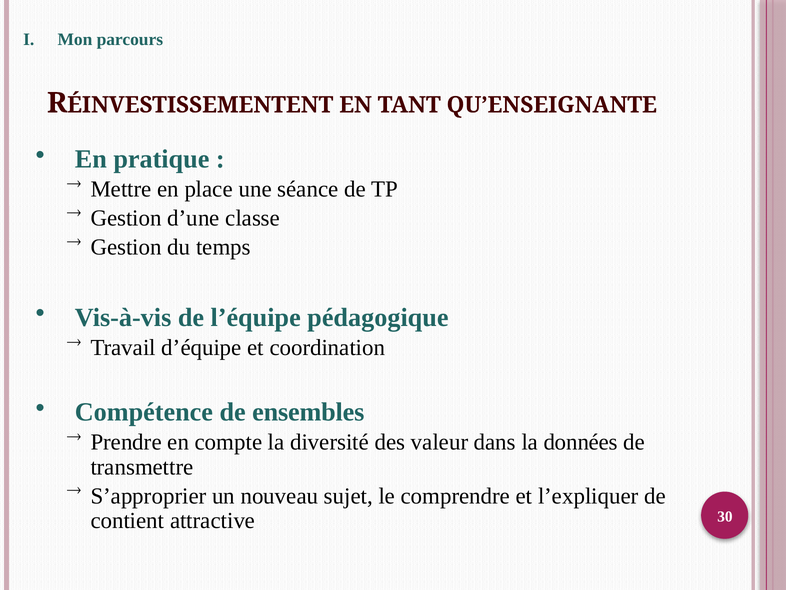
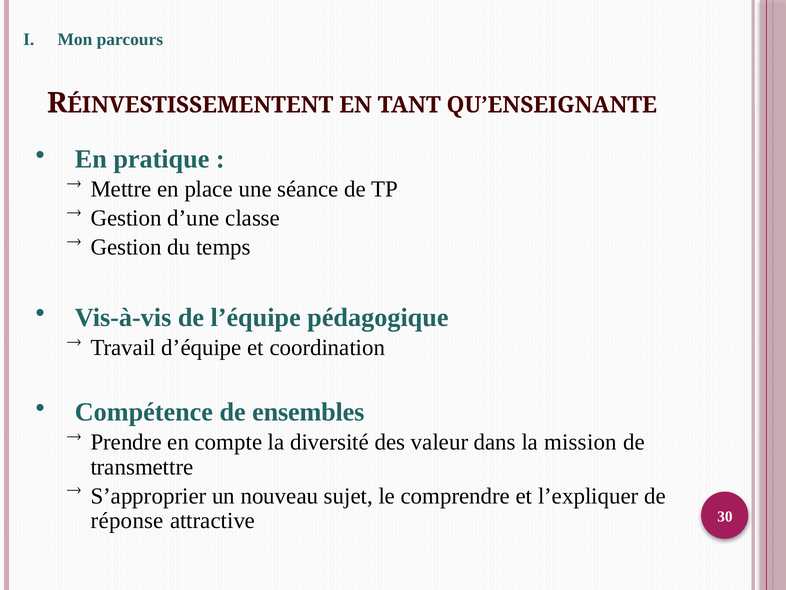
données: données -> mission
contient: contient -> réponse
